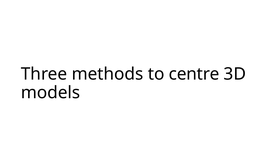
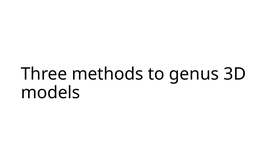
centre: centre -> genus
